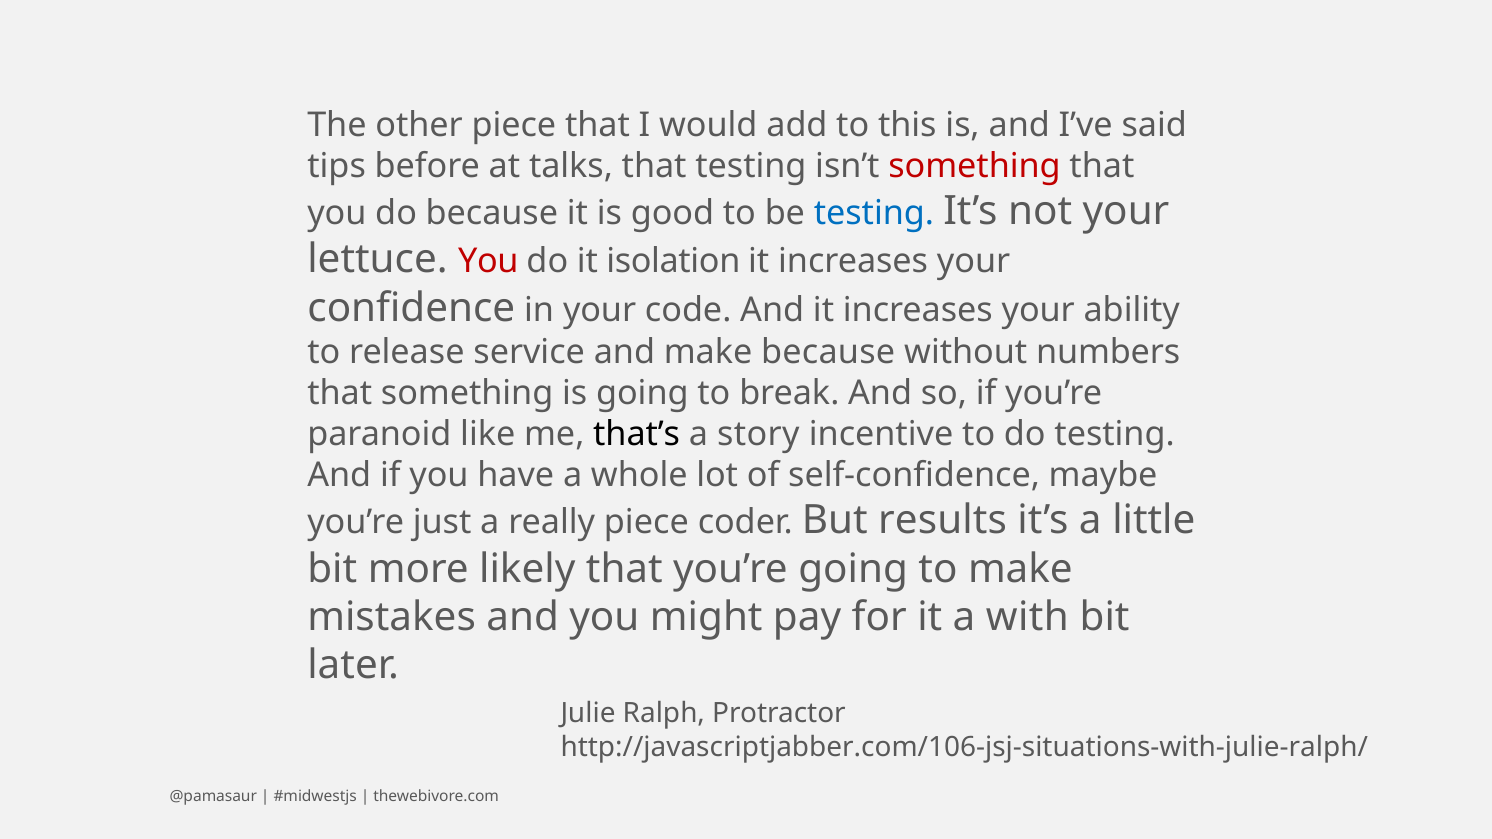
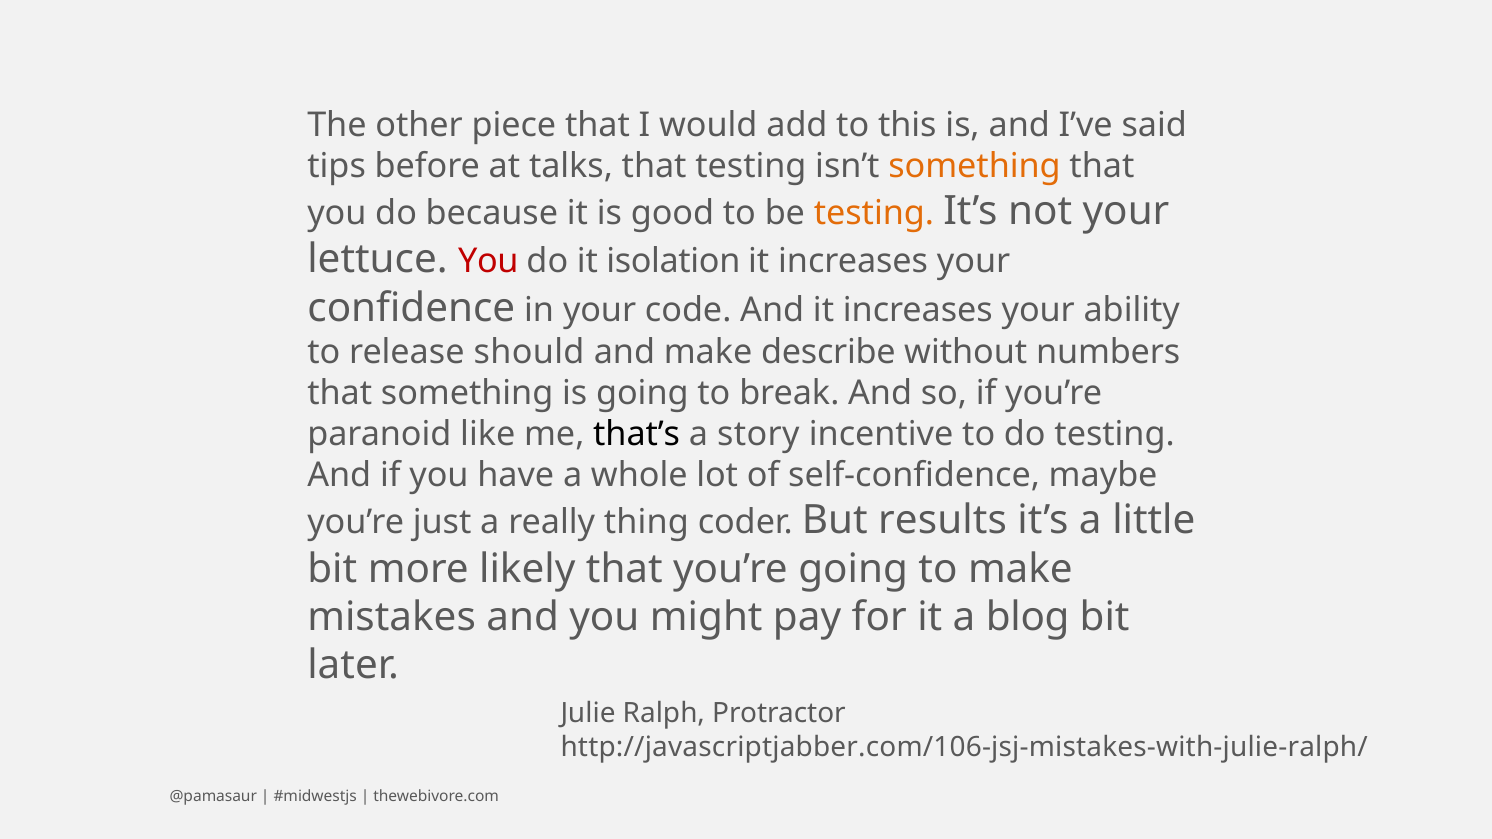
something at (975, 166) colour: red -> orange
testing at (874, 213) colour: blue -> orange
service: service -> should
make because: because -> describe
really piece: piece -> thing
with: with -> blog
http://javascriptjabber.com/106-jsj-situations-with-julie-ralph/: http://javascriptjabber.com/106-jsj-situations-with-julie-ralph/ -> http://javascriptjabber.com/106-jsj-mistakes-with-julie-ralph/
